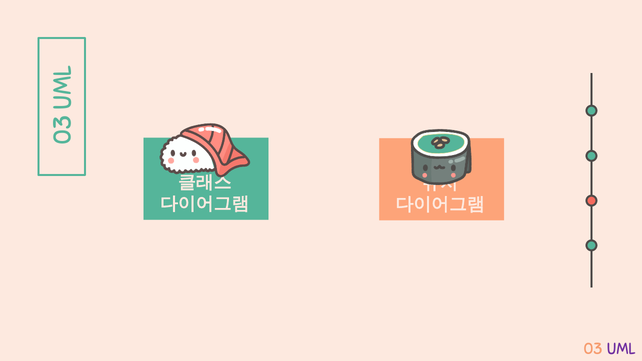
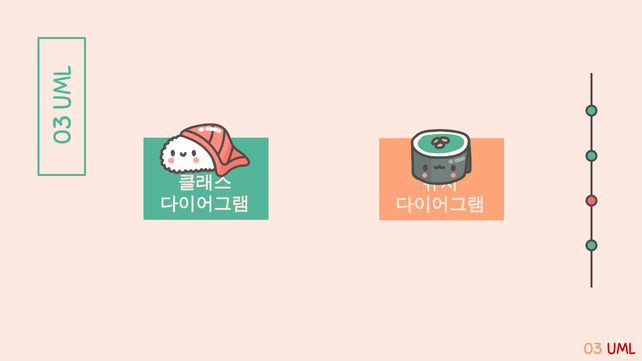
UML colour: purple -> red
